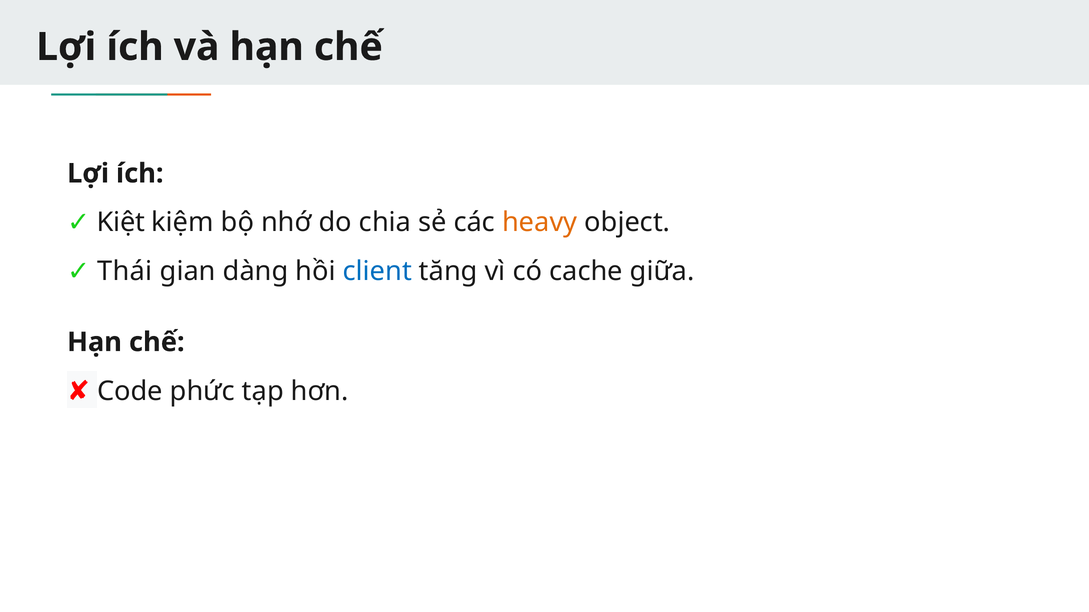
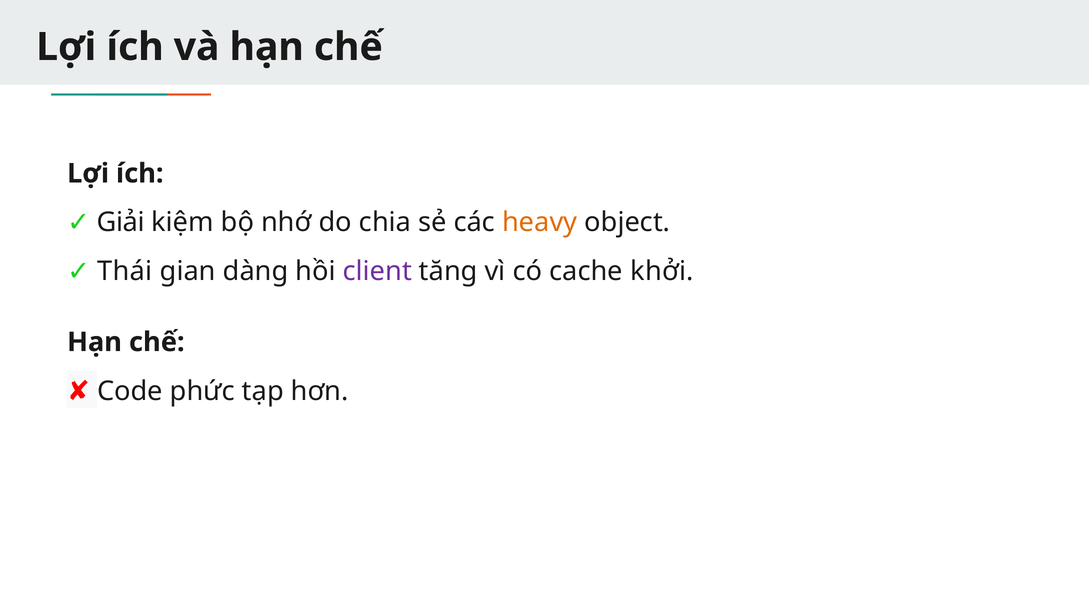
Kiệt: Kiệt -> Giải
client colour: blue -> purple
giữa: giữa -> khởi
